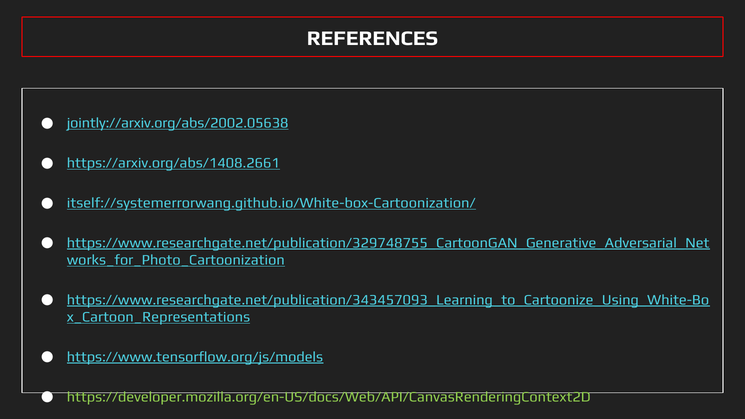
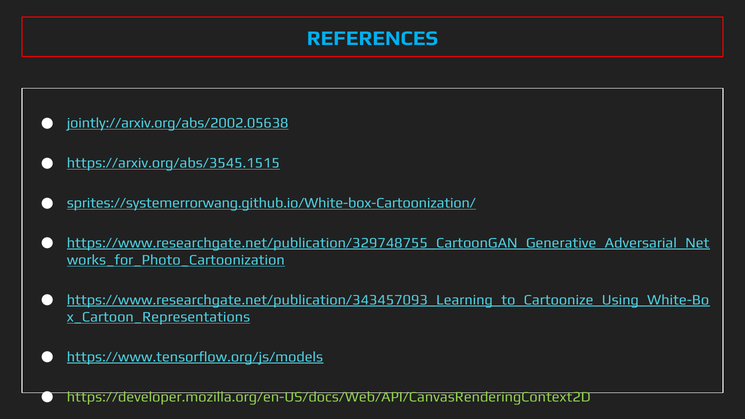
REFERENCES colour: white -> light blue
https://arxiv.org/abs/1408.2661: https://arxiv.org/abs/1408.2661 -> https://arxiv.org/abs/3545.1515
itself://systemerrorwang.github.io/White-box-Cartoonization/: itself://systemerrorwang.github.io/White-box-Cartoonization/ -> sprites://systemerrorwang.github.io/White-box-Cartoonization/
